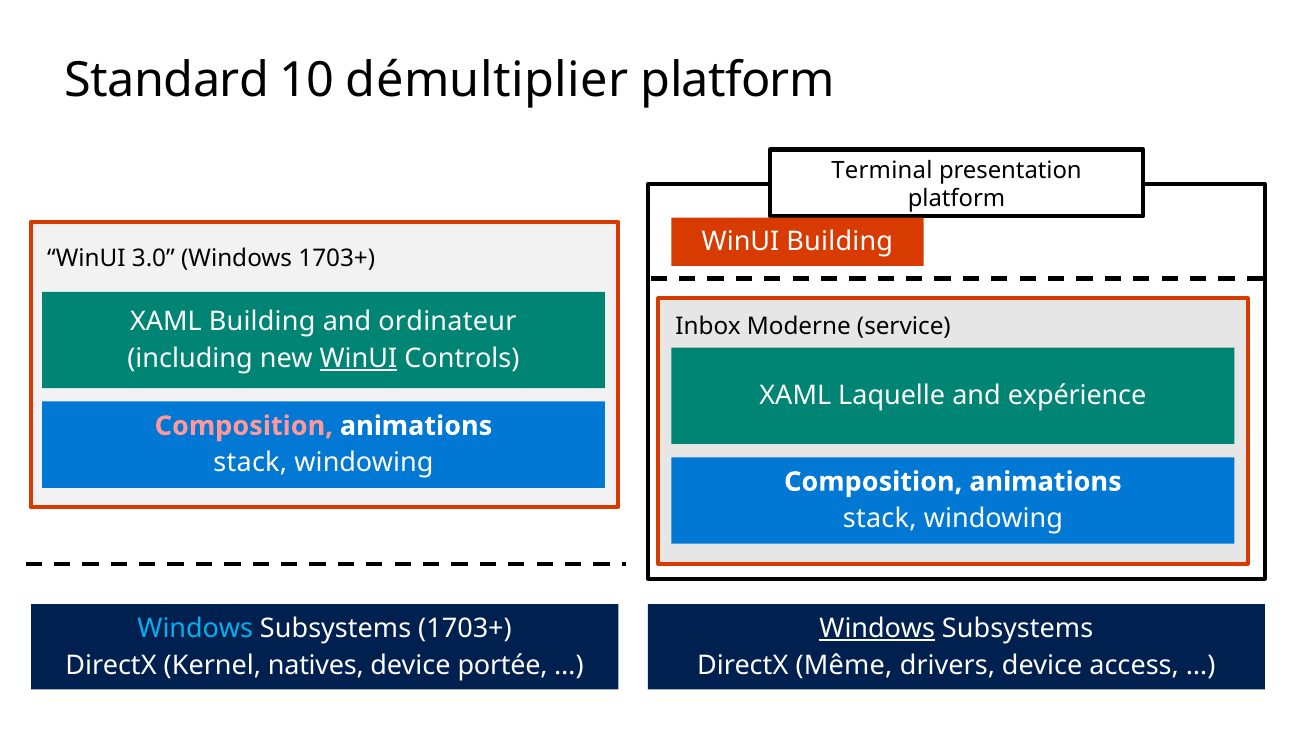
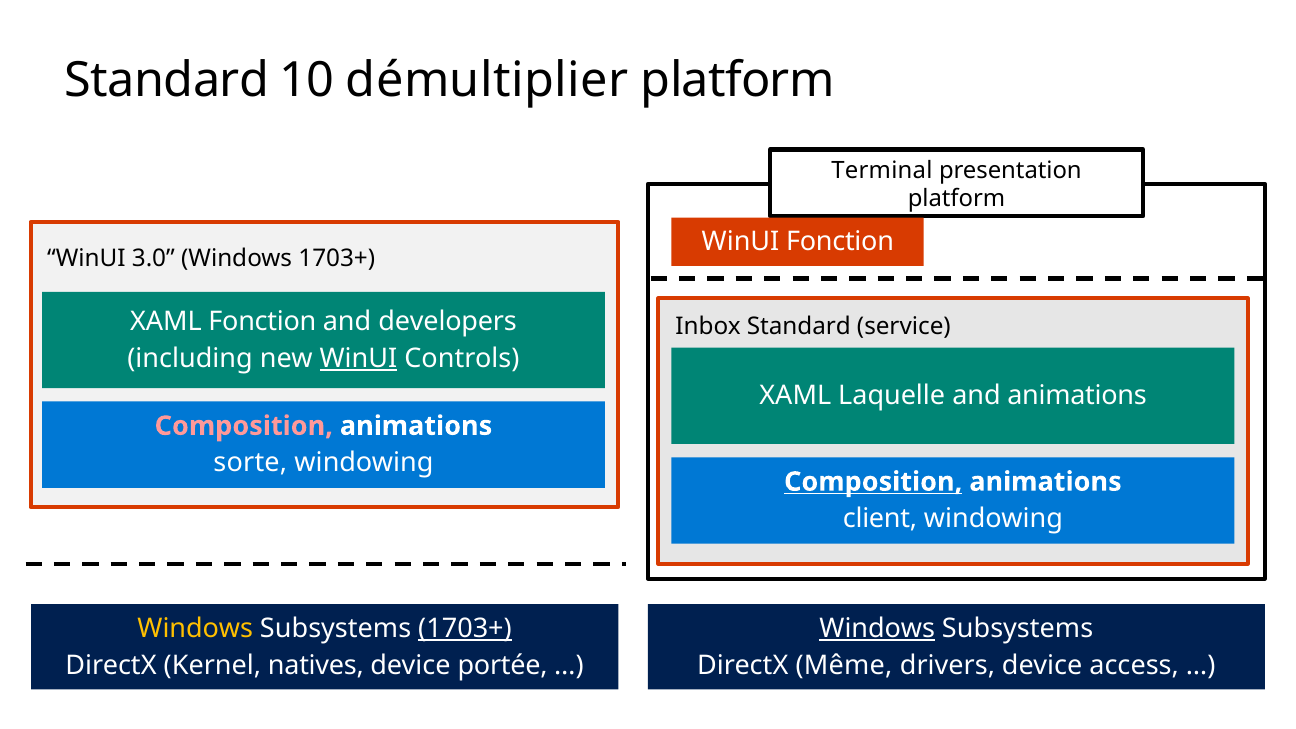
WinUI Building: Building -> Fonction
XAML Building: Building -> Fonction
ordinateur: ordinateur -> developers
Inbox Moderne: Moderne -> Standard
and expérience: expérience -> animations
stack at (250, 463): stack -> sorte
Composition at (873, 482) underline: none -> present
stack at (880, 519): stack -> client
Windows at (195, 628) colour: light blue -> yellow
1703+ at (465, 628) underline: none -> present
